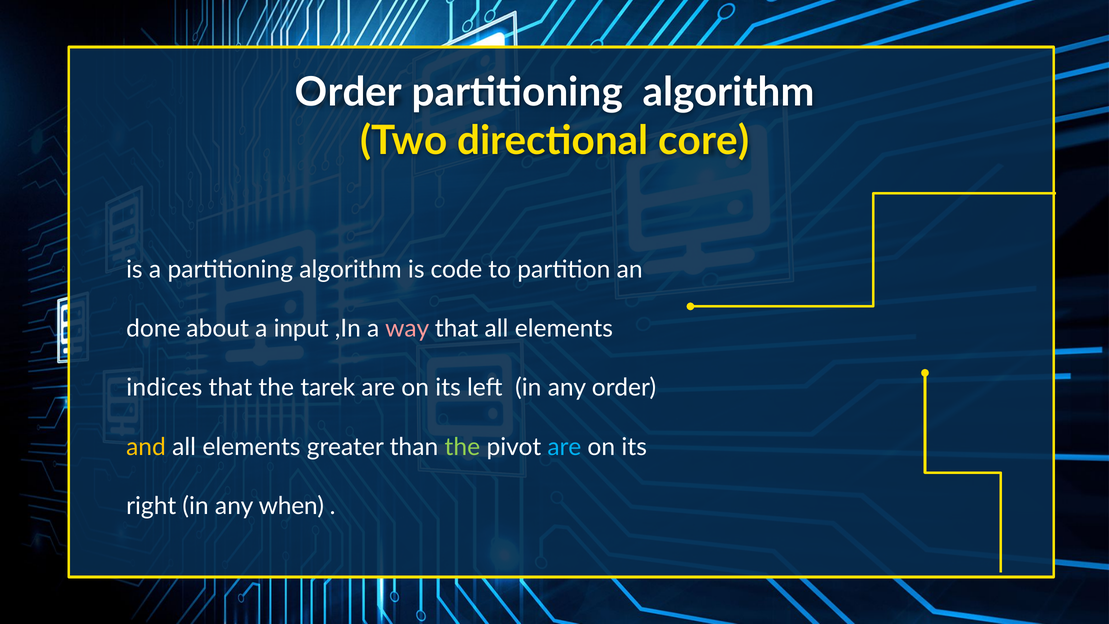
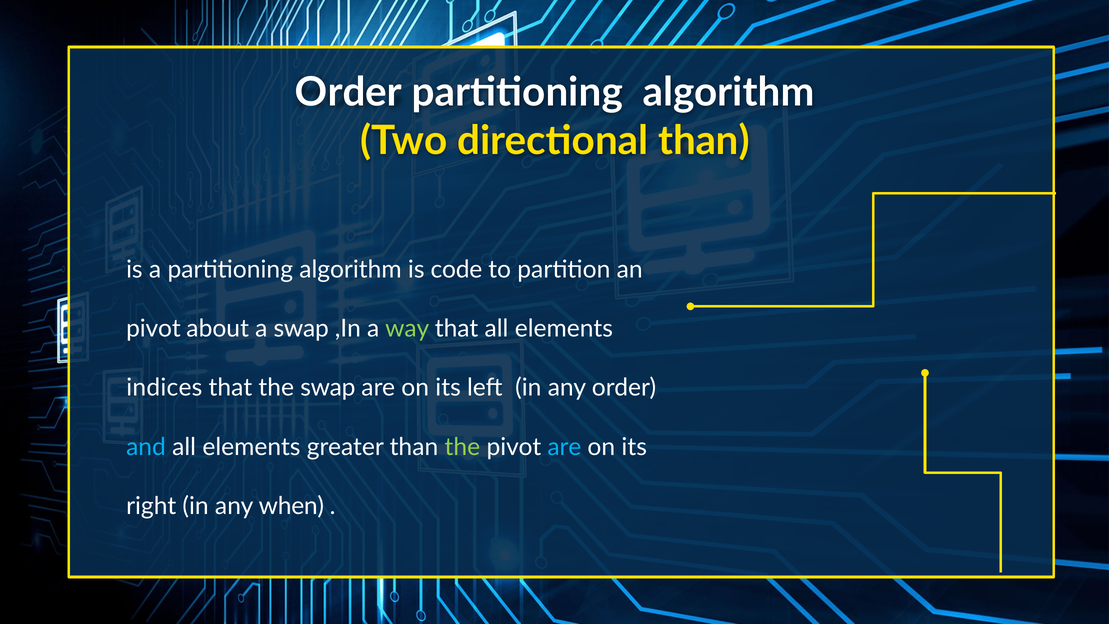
directional core: core -> than
done at (153, 329): done -> pivot
a input: input -> swap
way colour: pink -> light green
the tarek: tarek -> swap
and colour: yellow -> light blue
